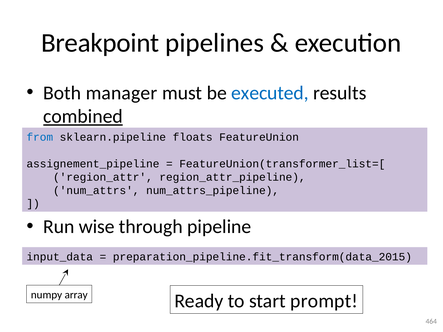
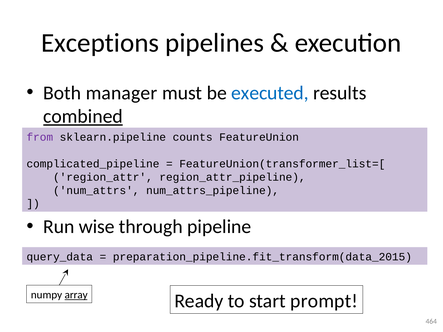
Breakpoint: Breakpoint -> Exceptions
from colour: blue -> purple
floats: floats -> counts
assignement_pipeline: assignement_pipeline -> complicated_pipeline
input_data: input_data -> query_data
array underline: none -> present
